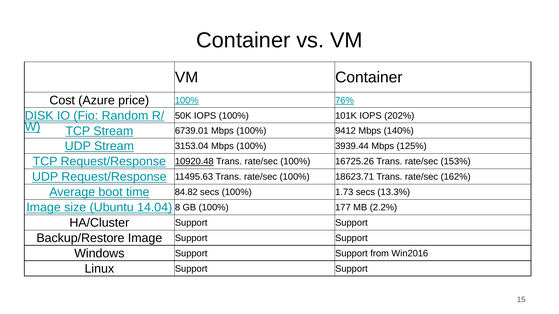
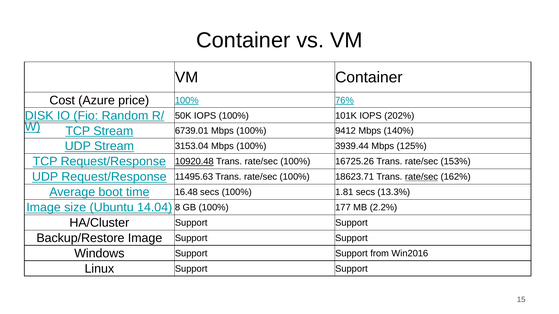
rate/sec at (421, 177) underline: none -> present
84.82: 84.82 -> 16.48
1.73: 1.73 -> 1.81
